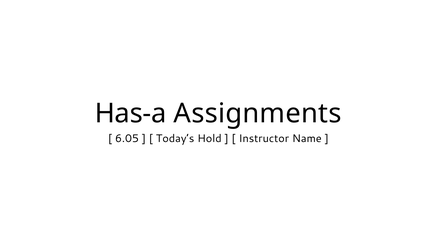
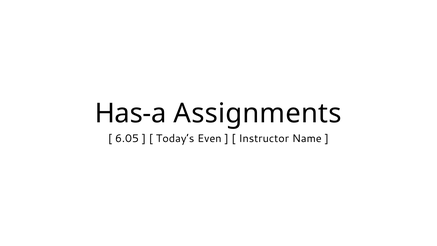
Hold: Hold -> Even
